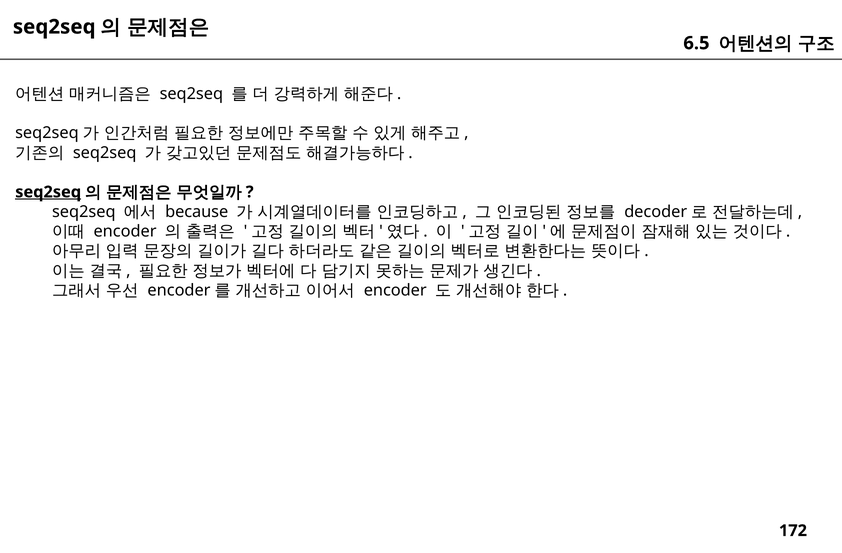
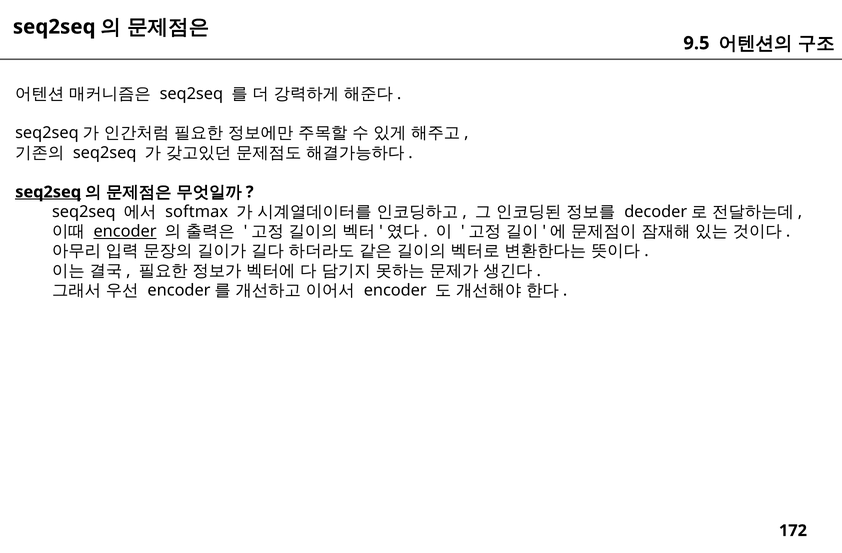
6.5: 6.5 -> 9.5
because: because -> softmax
encoder at (125, 231) underline: none -> present
